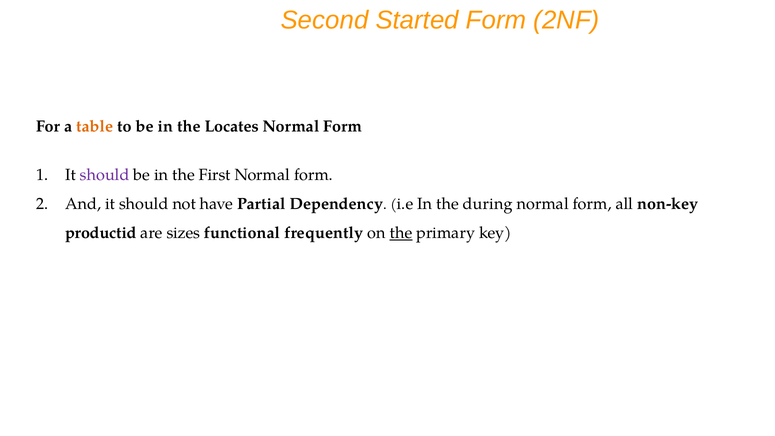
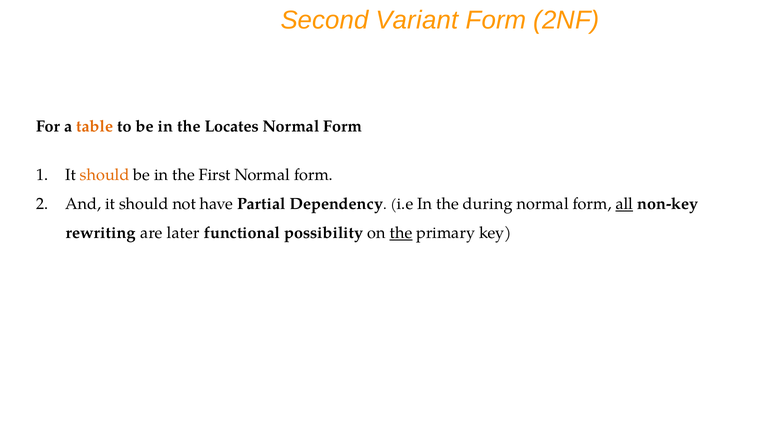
Started: Started -> Variant
should at (105, 175) colour: purple -> orange
all underline: none -> present
productid: productid -> rewriting
sizes: sizes -> later
frequently: frequently -> possibility
